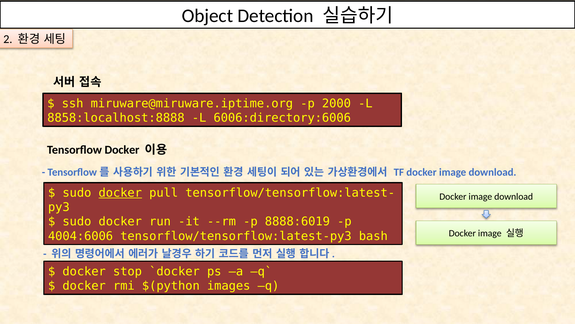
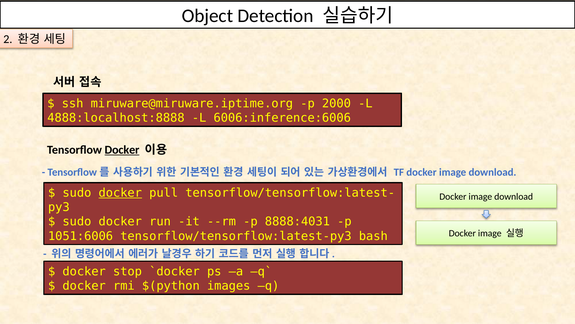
8858:localhost:8888: 8858:localhost:8888 -> 4888:localhost:8888
6006:directory:6006: 6006:directory:6006 -> 6006:inference:6006
Docker at (122, 150) underline: none -> present
8888:6019: 8888:6019 -> 8888:4031
4004:6006: 4004:6006 -> 1051:6006
